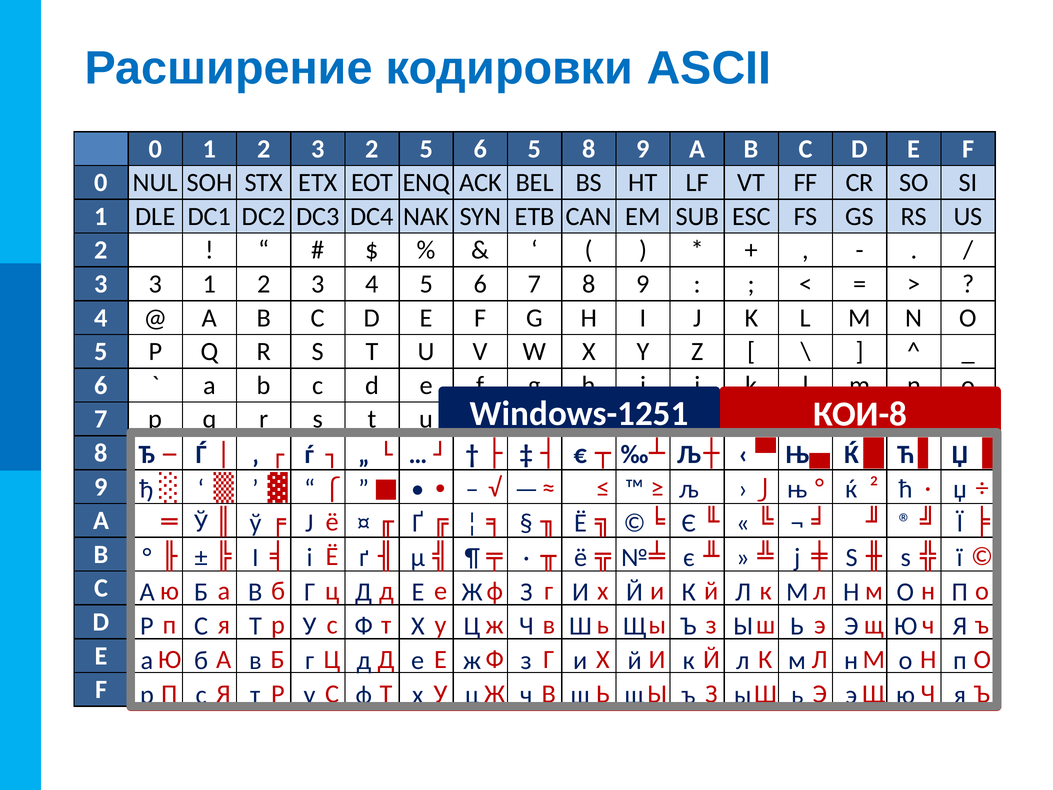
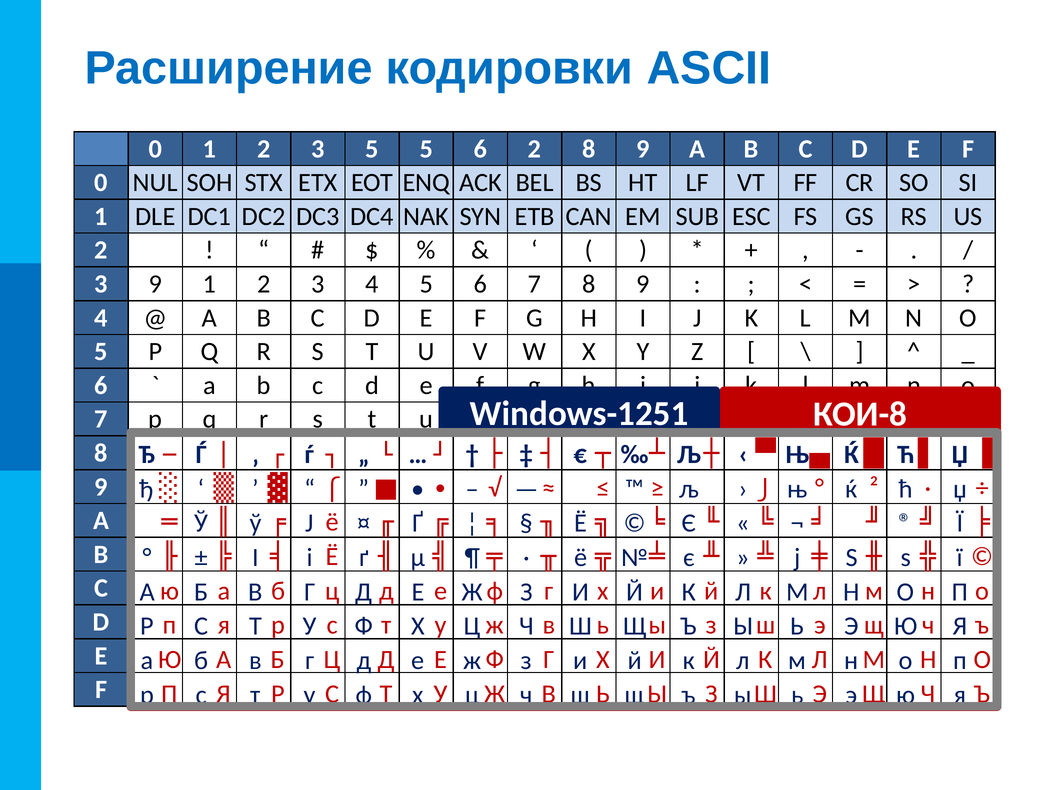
3 2: 2 -> 5
6 5: 5 -> 2
3 3: 3 -> 9
